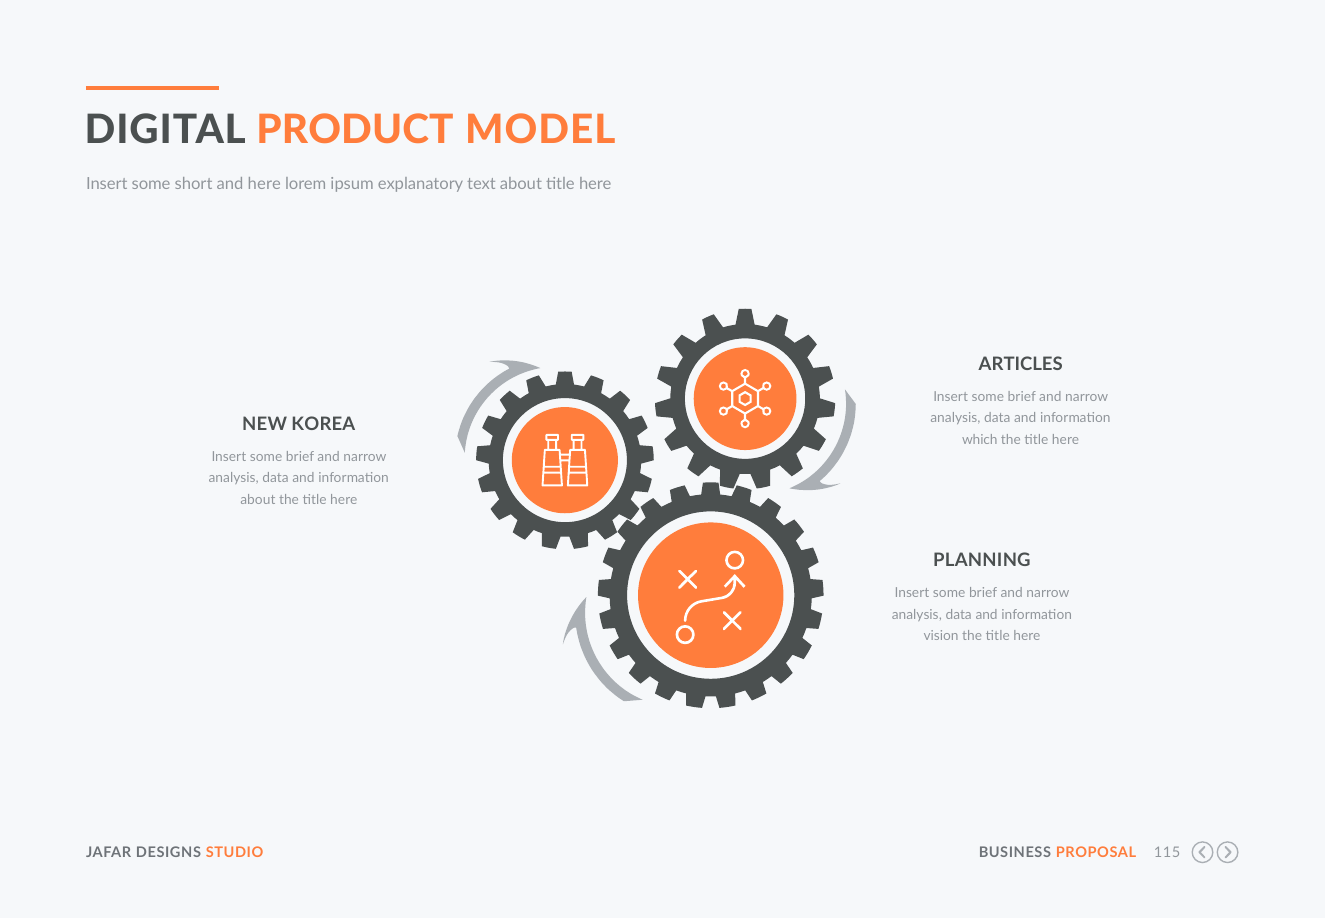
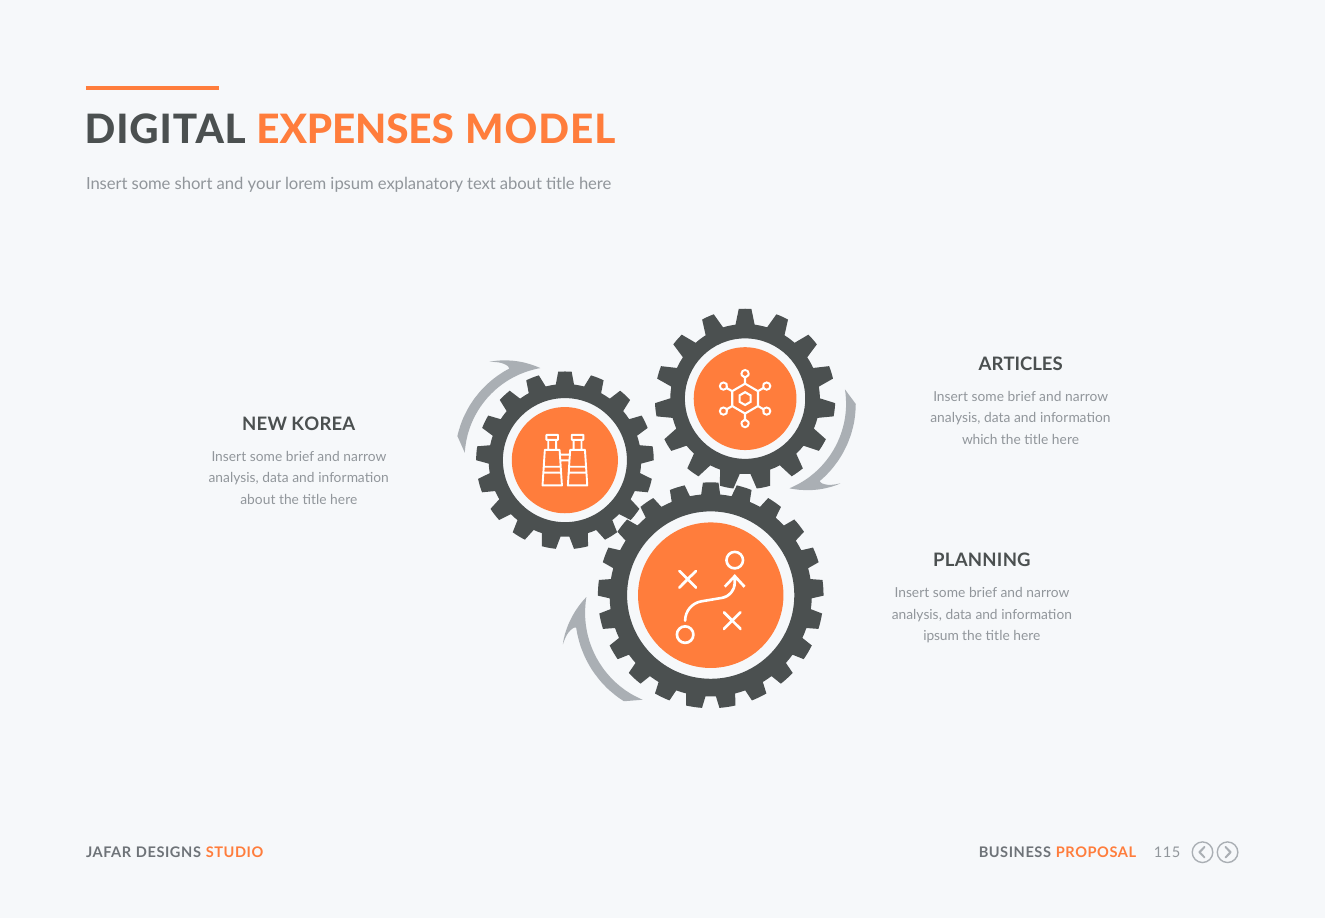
PRODUCT: PRODUCT -> EXPENSES
and here: here -> your
vision at (941, 636): vision -> ipsum
